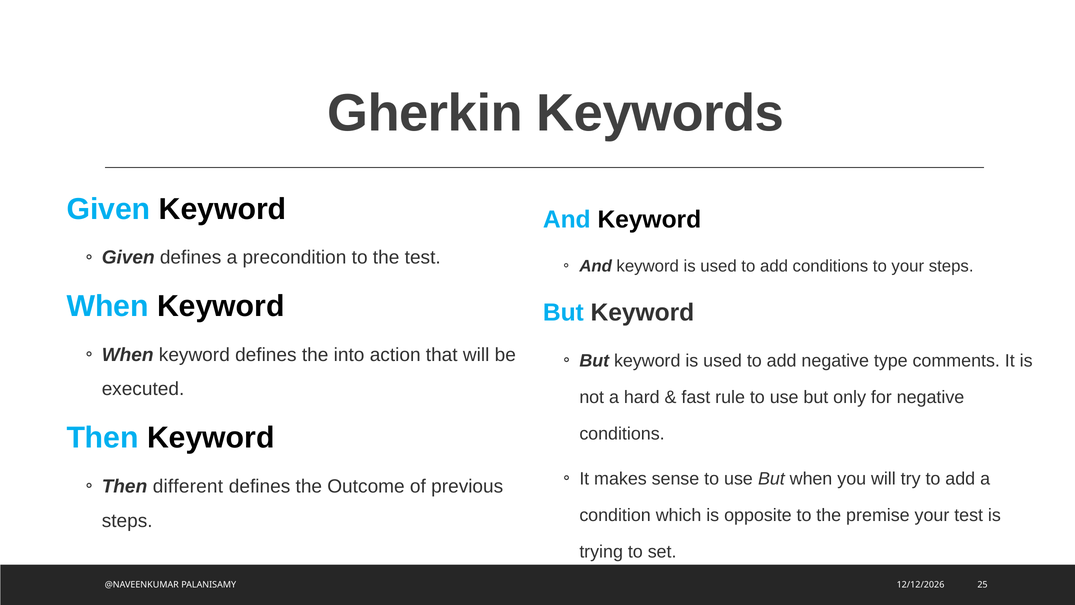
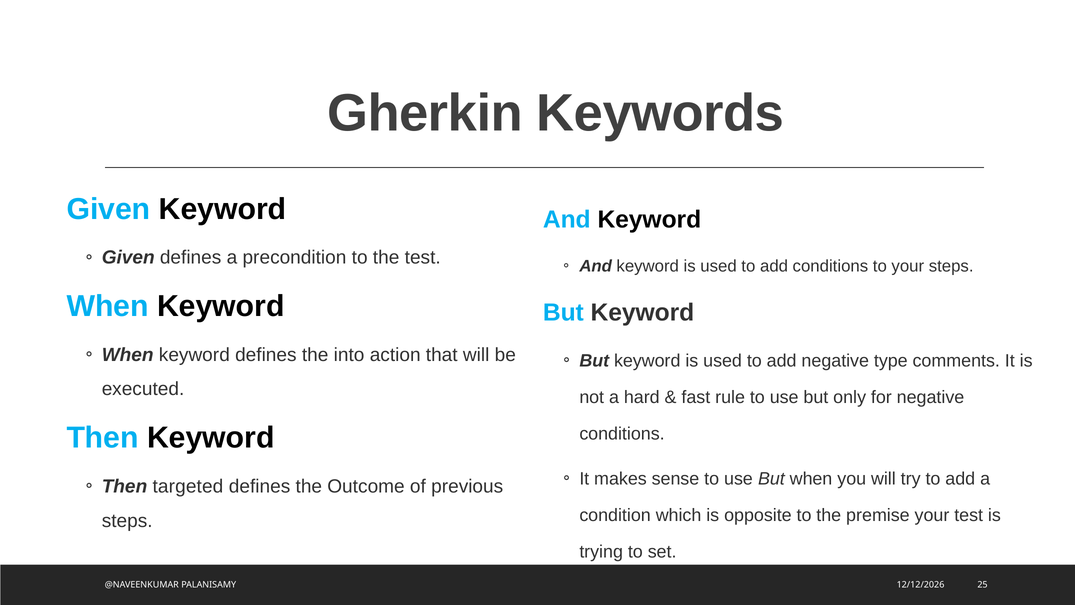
different: different -> targeted
